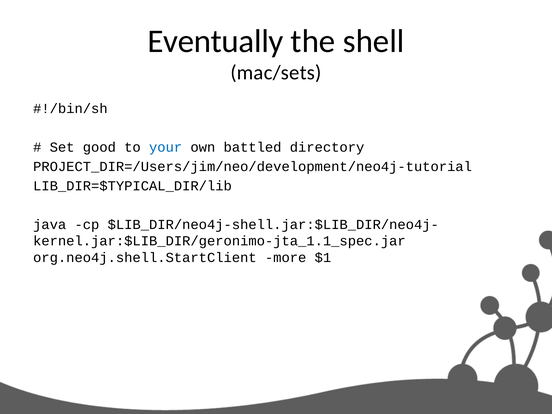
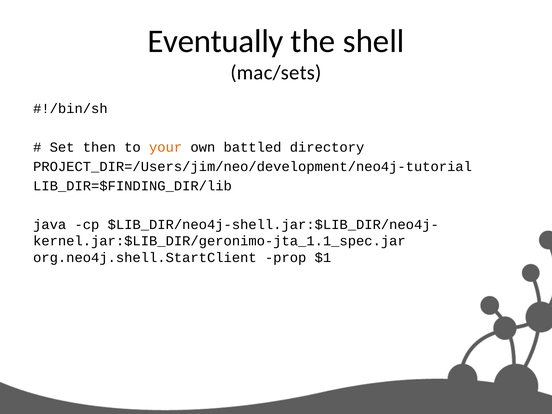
good: good -> then
your colour: blue -> orange
LIB_DIR=$TYPICAL_DIR/lib: LIB_DIR=$TYPICAL_DIR/lib -> LIB_DIR=$FINDING_DIR/lib
more: more -> prop
